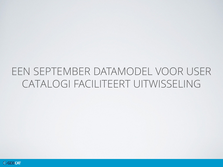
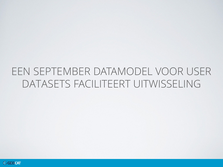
CATALOGI: CATALOGI -> DATASETS
